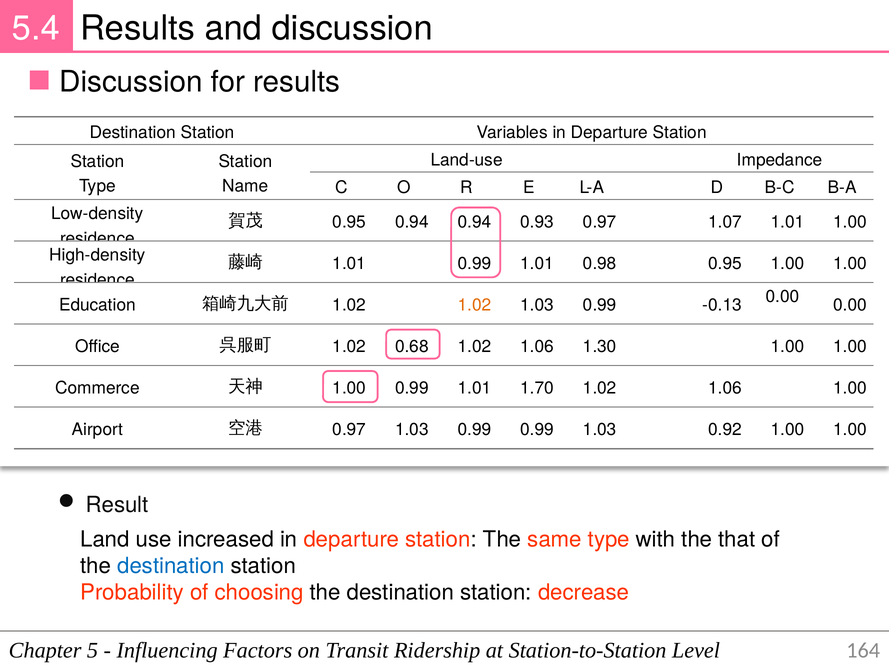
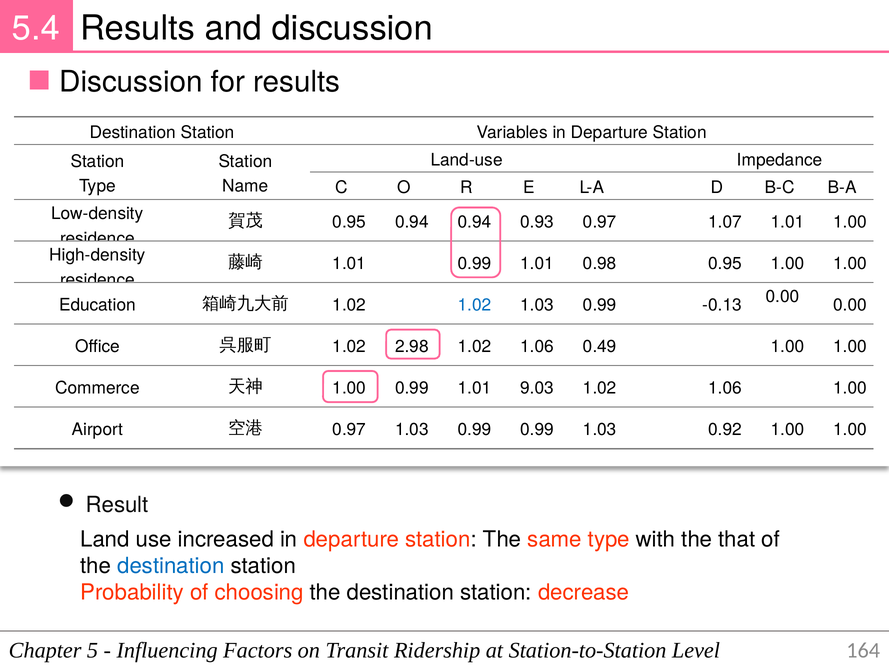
1.02 at (474, 305) colour: orange -> blue
0.68: 0.68 -> 2.98
1.30: 1.30 -> 0.49
1.70: 1.70 -> 9.03
